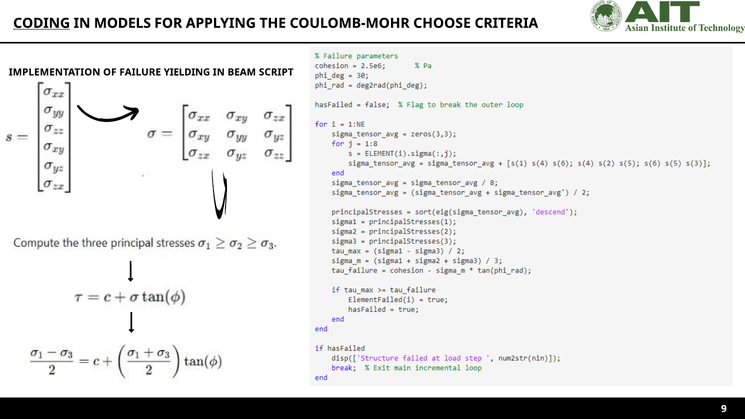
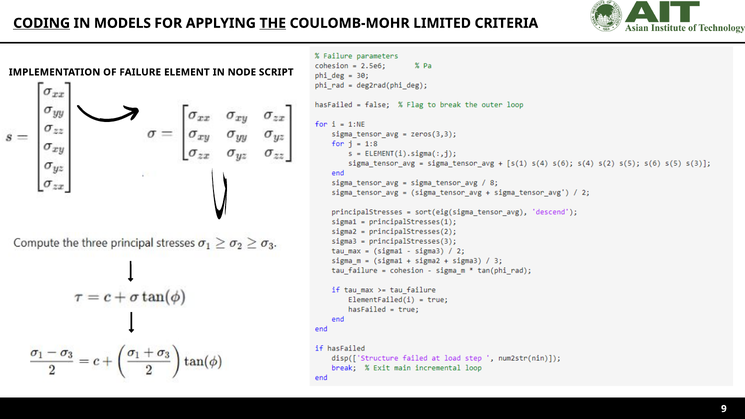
THE underline: none -> present
CHOOSE: CHOOSE -> LIMITED
YIELDING: YIELDING -> ELEMENT
BEAM: BEAM -> NODE
